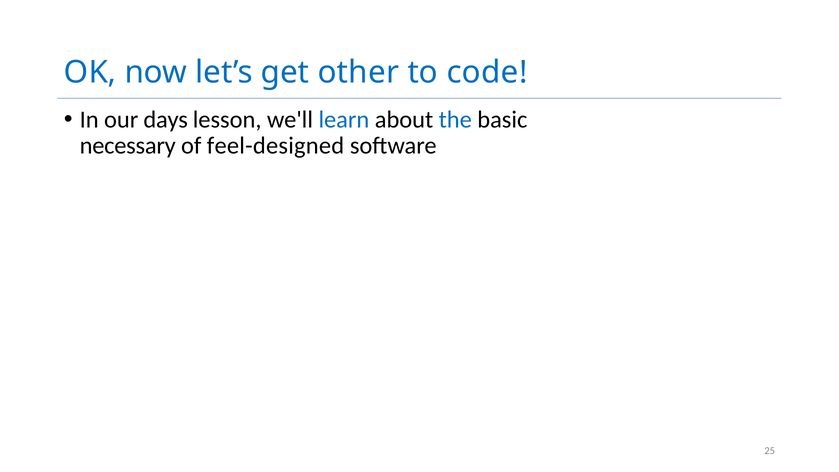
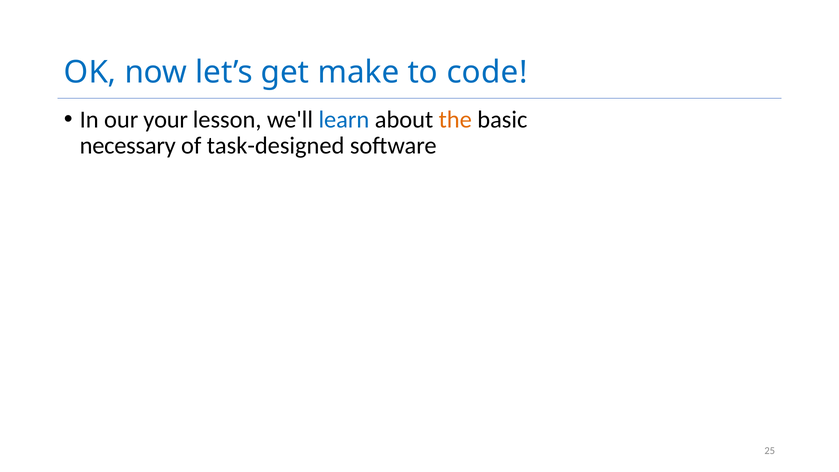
other: other -> make
days: days -> your
the colour: blue -> orange
feel-designed: feel-designed -> task-designed
